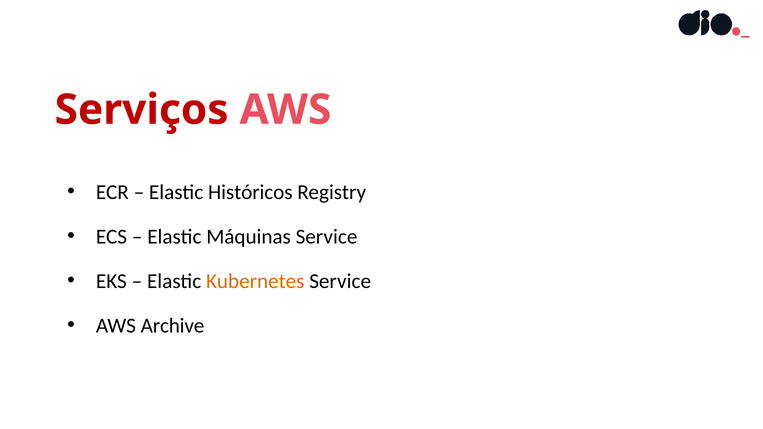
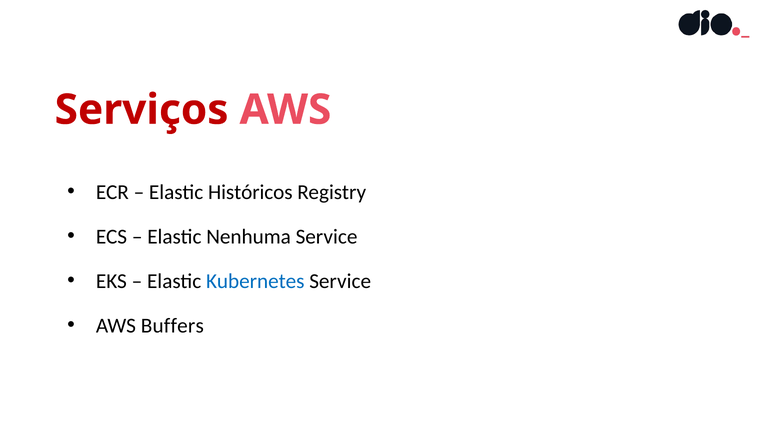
Máquinas: Máquinas -> Nenhuma
Kubernetes colour: orange -> blue
Archive: Archive -> Buffers
